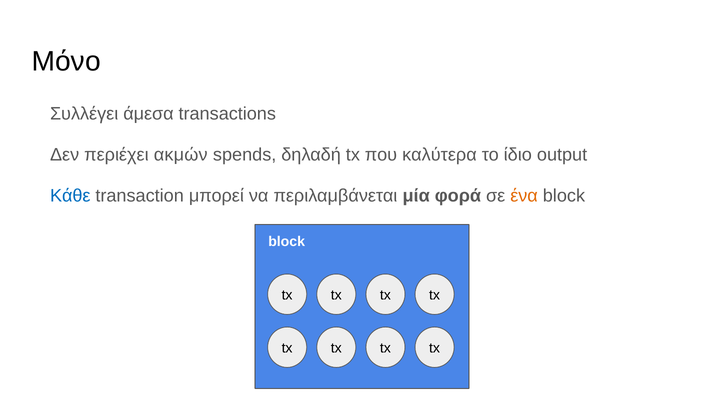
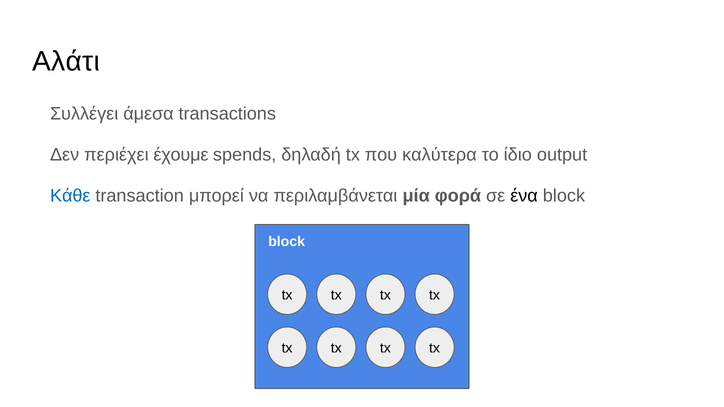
Μόνο: Μόνο -> Αλάτι
ακμών: ακμών -> έχουμε
ένα colour: orange -> black
